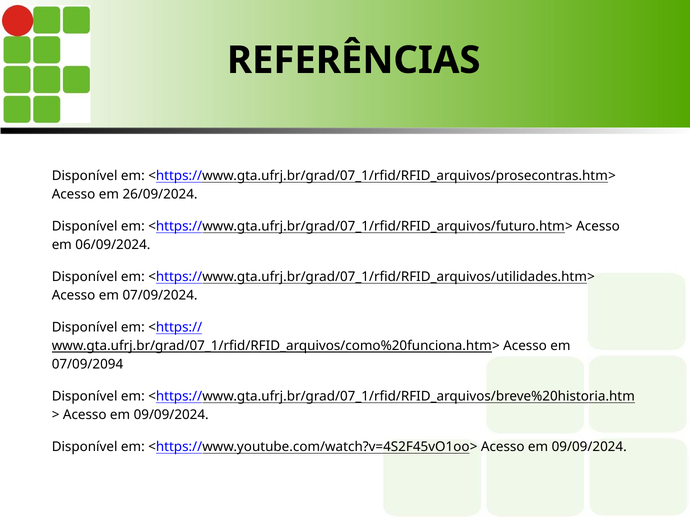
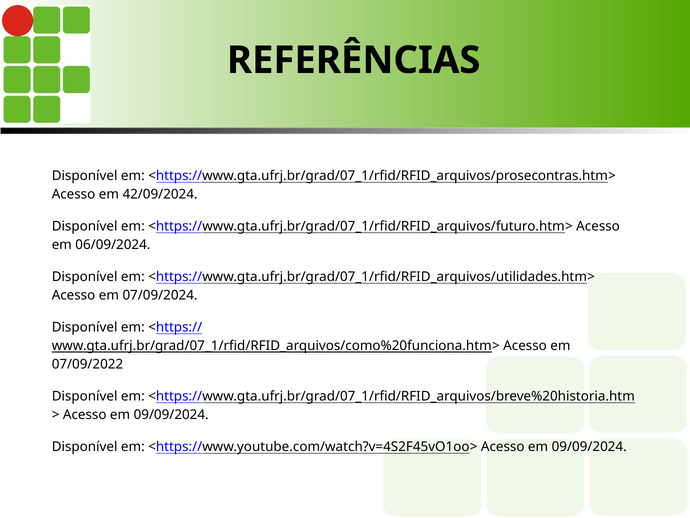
26/09/2024: 26/09/2024 -> 42/09/2024
07/09/2094: 07/09/2094 -> 07/09/2022
